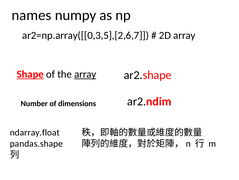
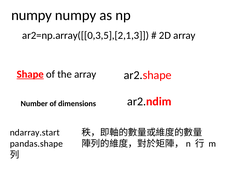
names at (31, 15): names -> numpy
ar2=np.array([[0,3,5],[2,6,7: ar2=np.array([[0,3,5],[2,6,7 -> ar2=np.array([[0,3,5],[2,1,3
array at (85, 74) underline: present -> none
ndarray.float: ndarray.float -> ndarray.start
